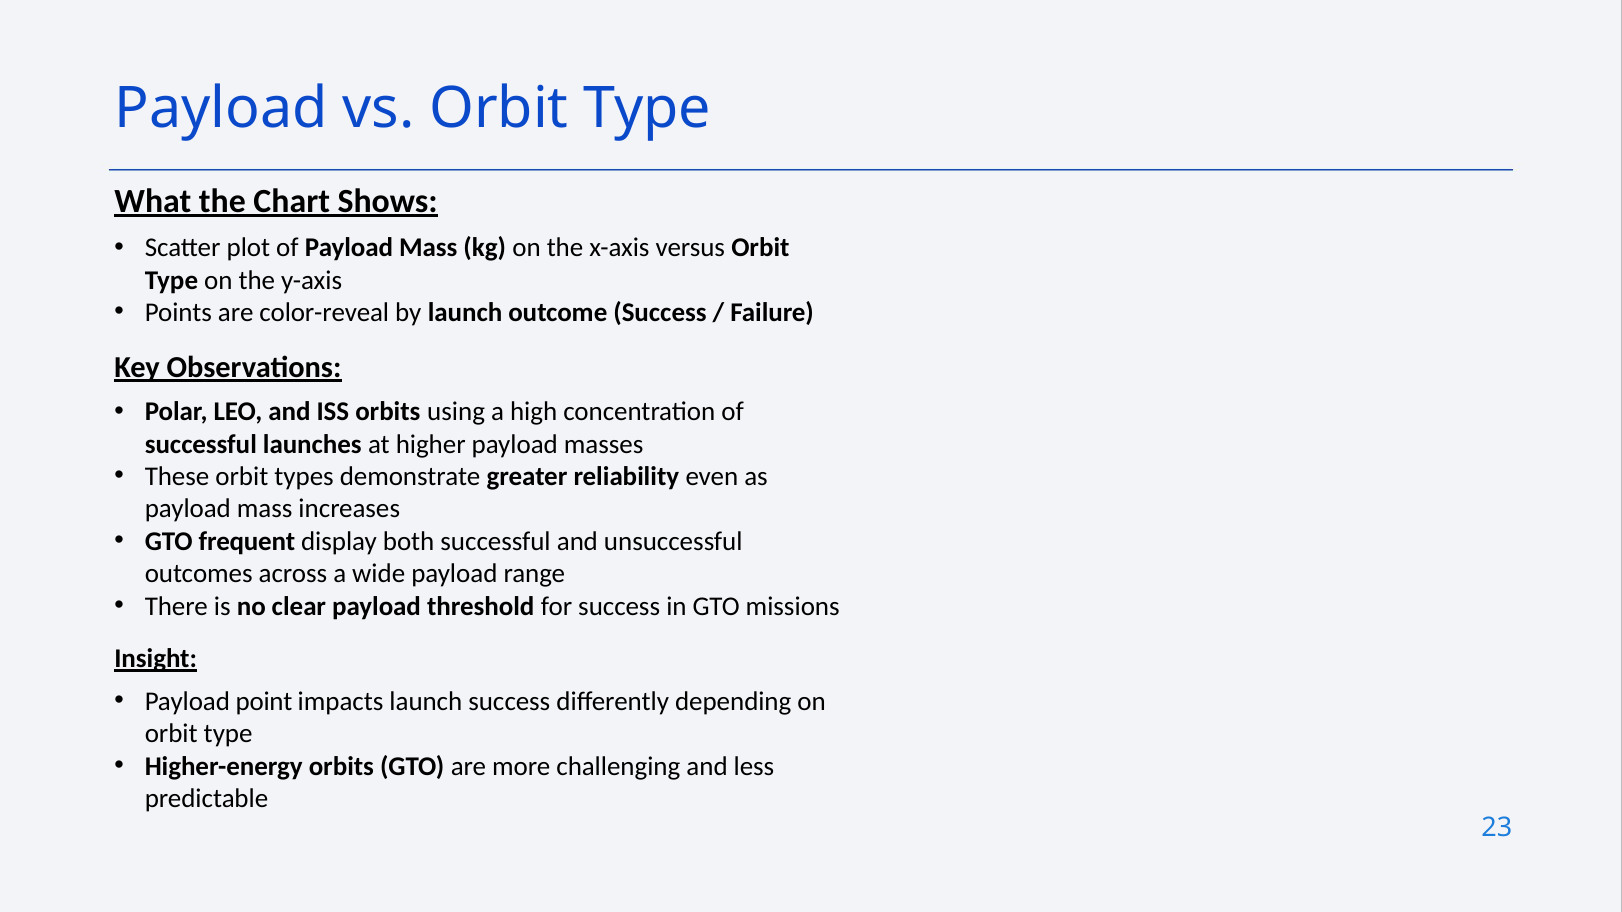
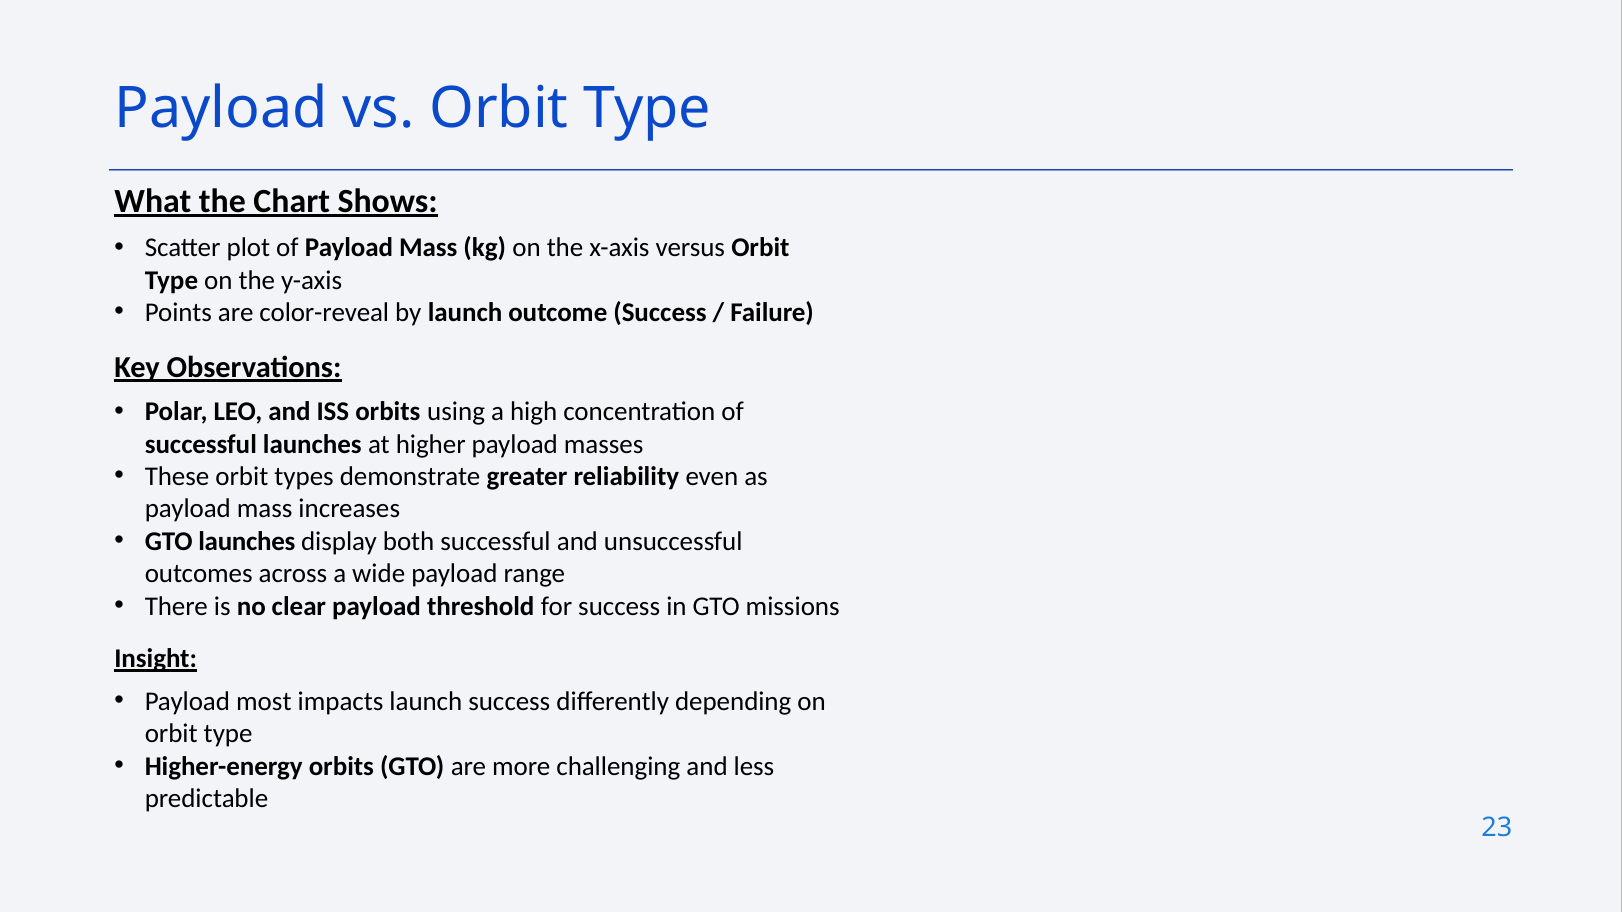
GTO frequent: frequent -> launches
point: point -> most
